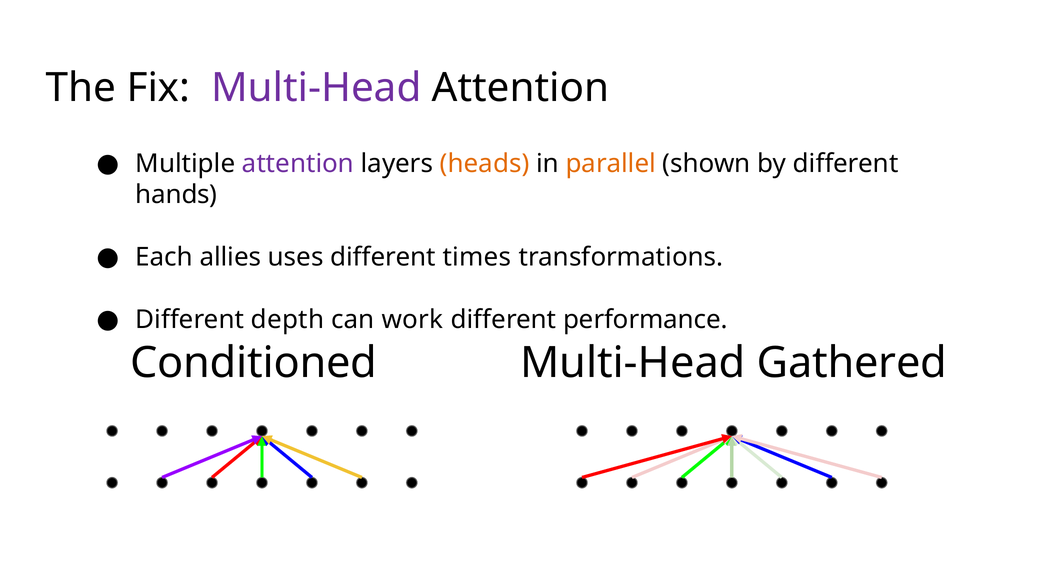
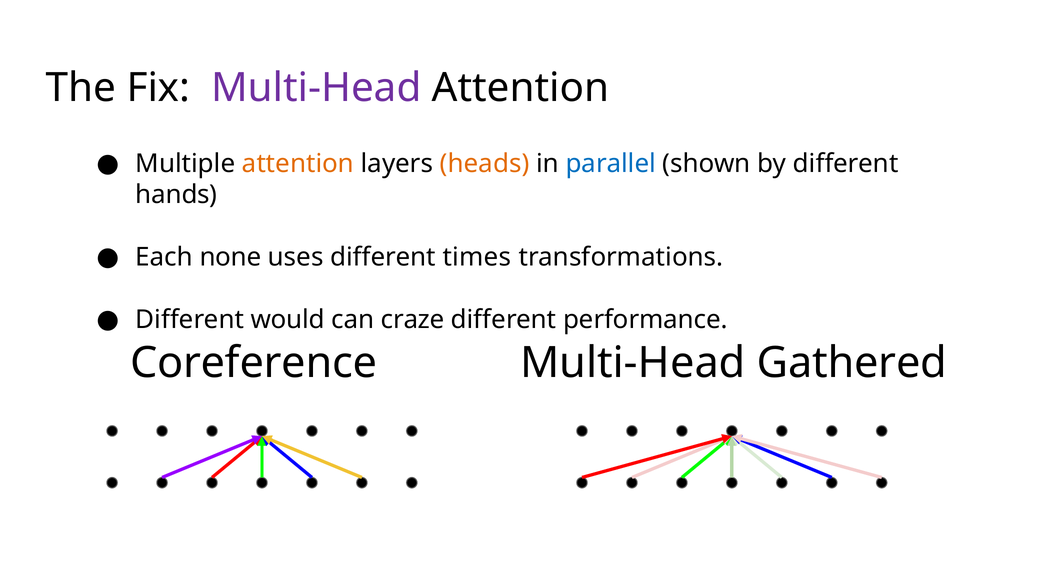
attention at (298, 164) colour: purple -> orange
parallel colour: orange -> blue
allies: allies -> none
depth: depth -> would
work: work -> craze
Conditioned: Conditioned -> Coreference
